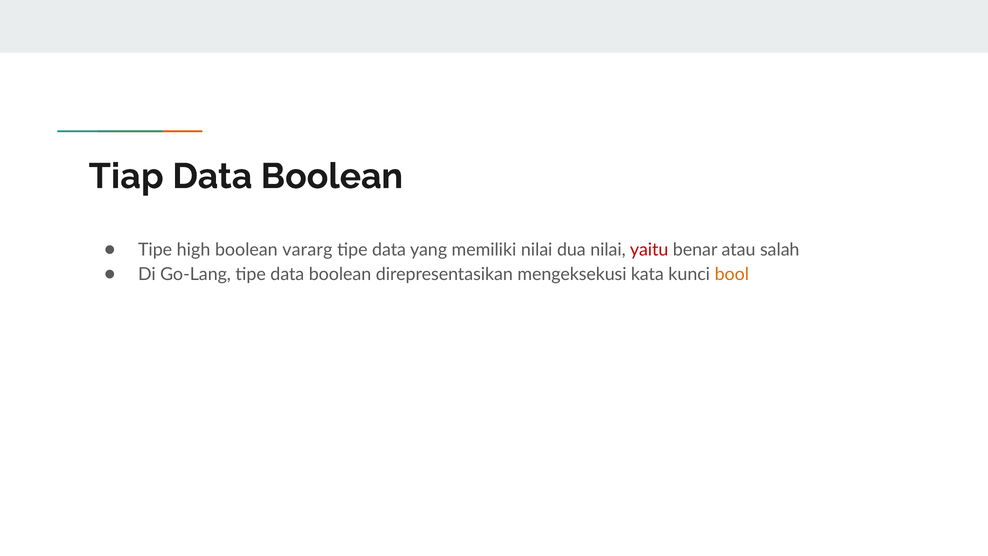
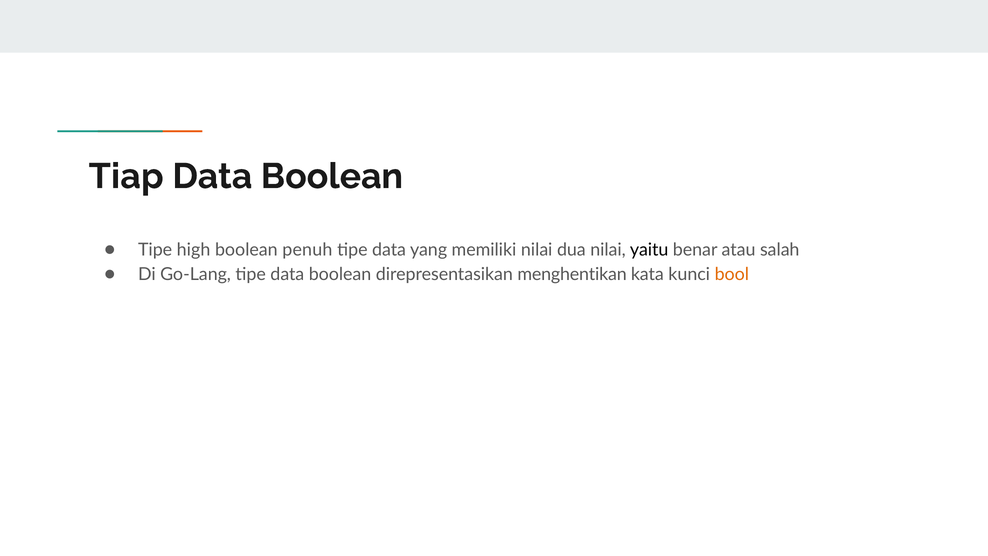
vararg: vararg -> penuh
yaitu colour: red -> black
mengeksekusi: mengeksekusi -> menghentikan
